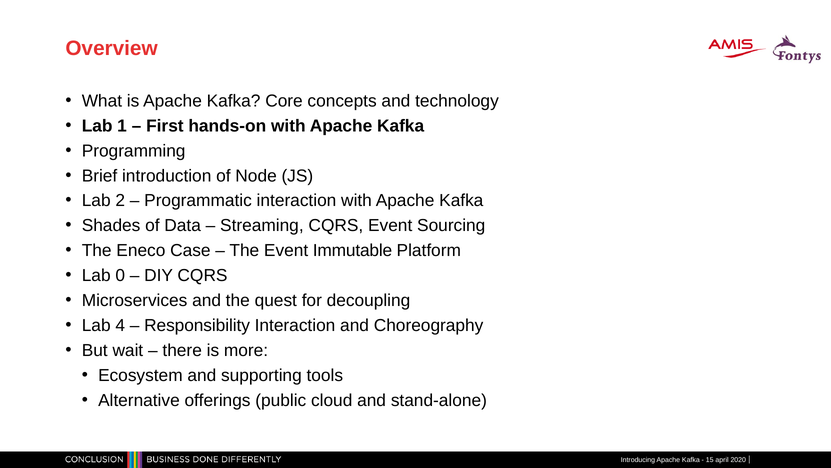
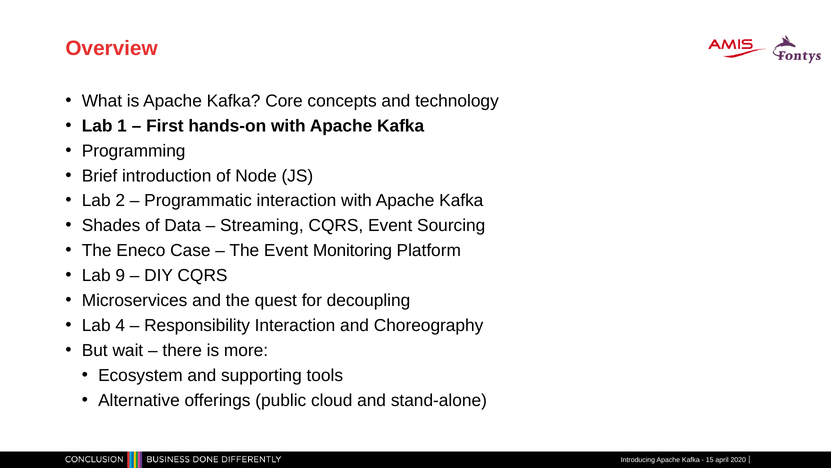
Immutable: Immutable -> Monitoring
0: 0 -> 9
